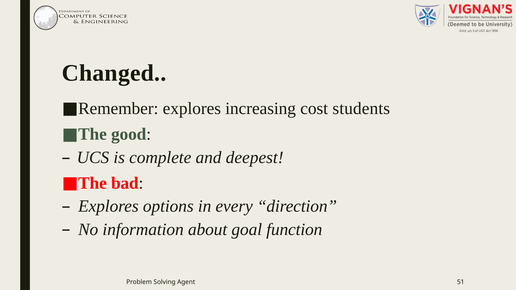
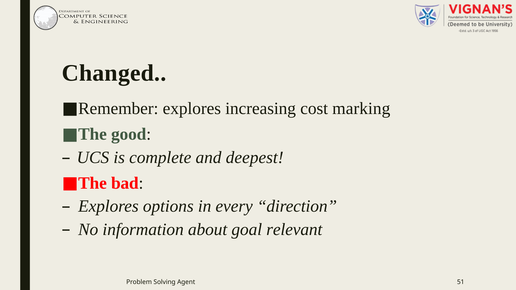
students: students -> marking
function: function -> relevant
